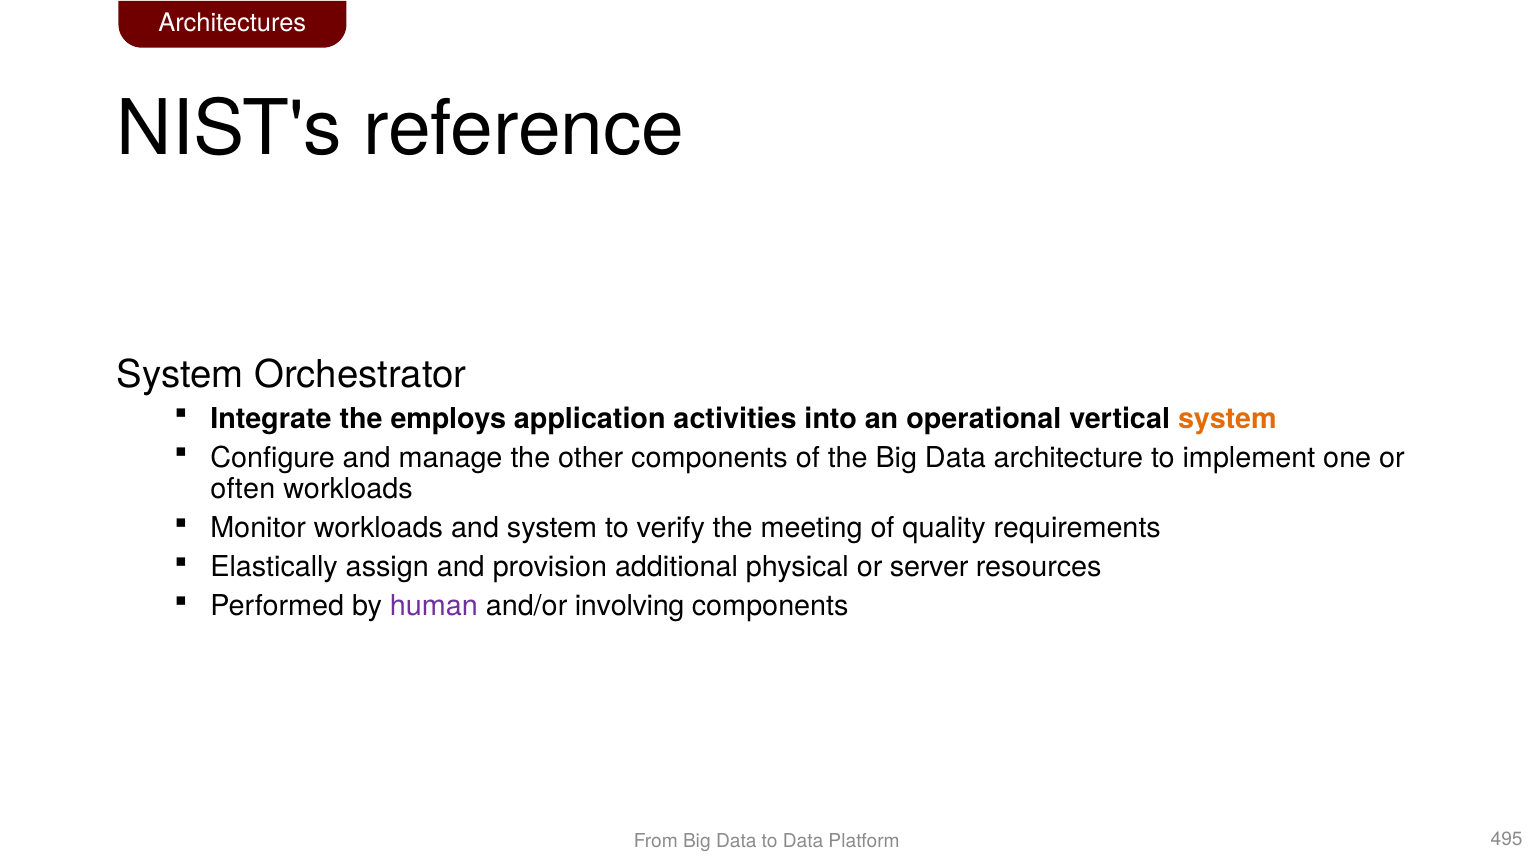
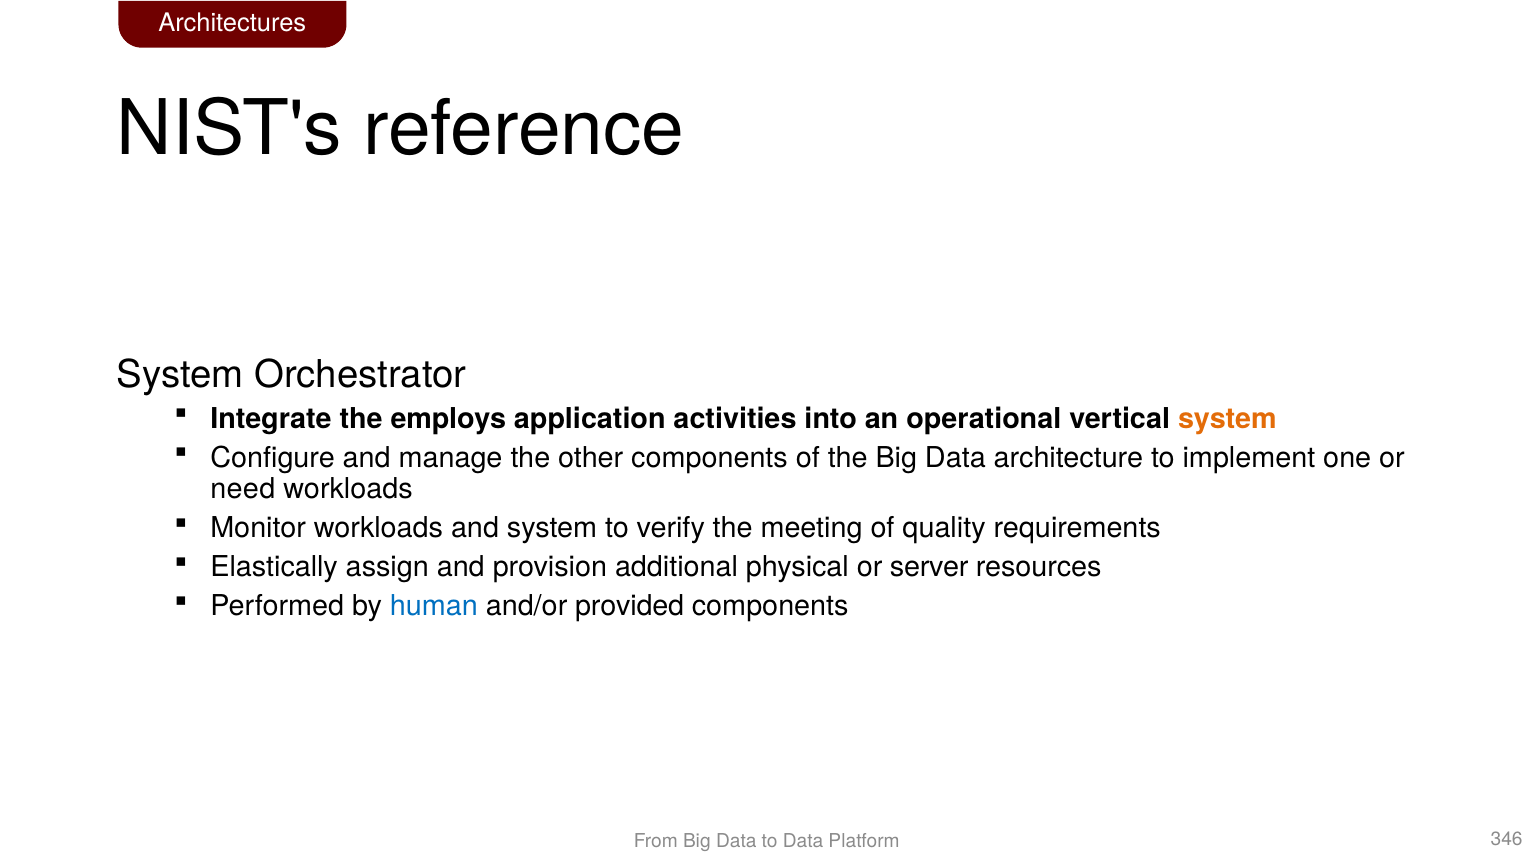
often: often -> need
human colour: purple -> blue
involving: involving -> provided
495: 495 -> 346
